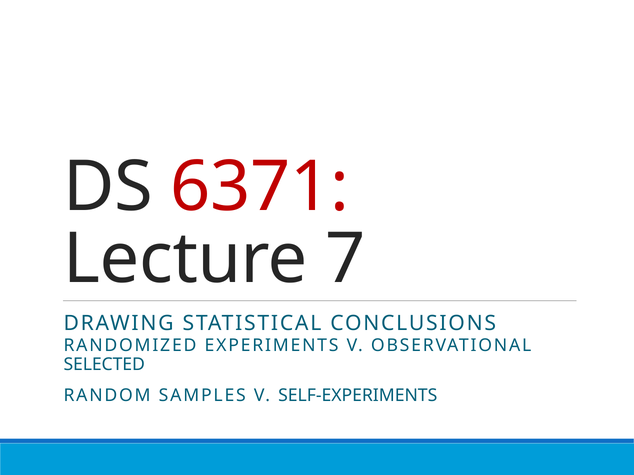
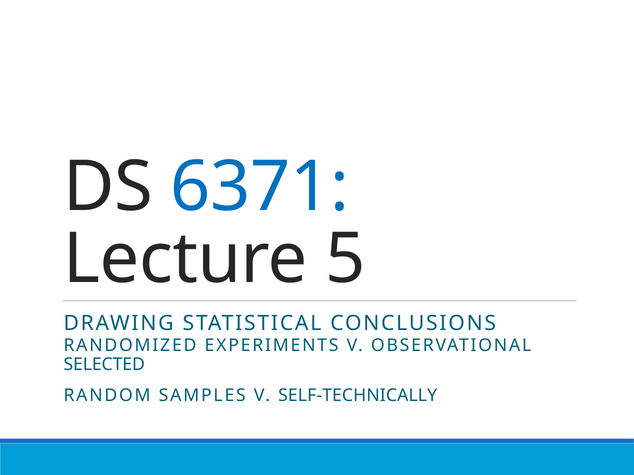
6371 colour: red -> blue
7: 7 -> 5
SELF-EXPERIMENTS: SELF-EXPERIMENTS -> SELF-TECHNICALLY
